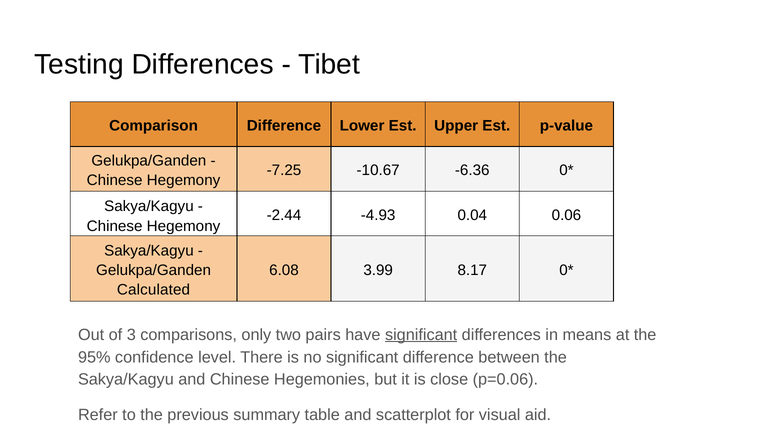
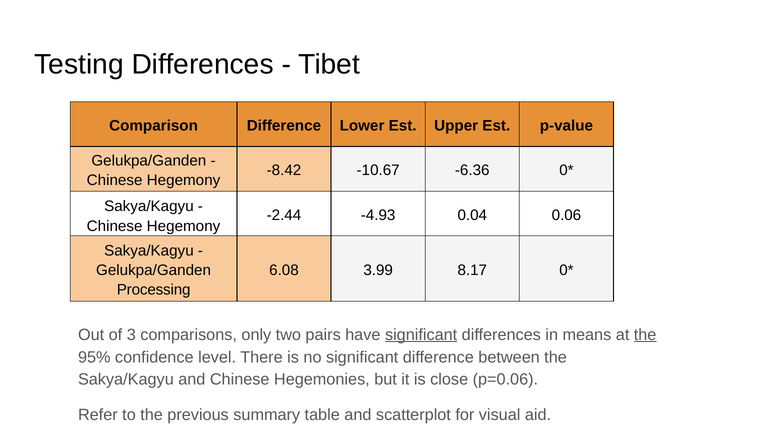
-7.25: -7.25 -> -8.42
Calculated: Calculated -> Processing
the at (645, 335) underline: none -> present
